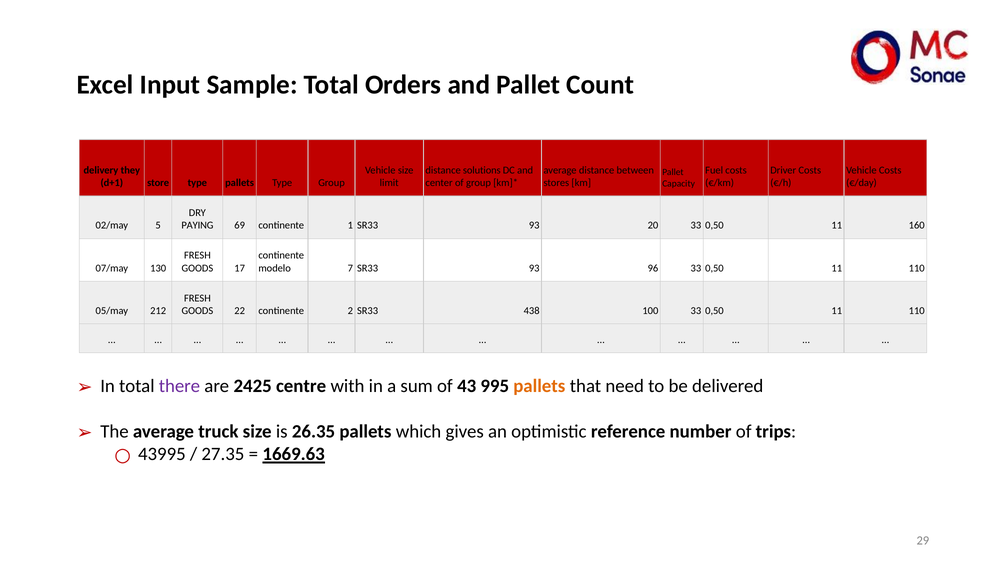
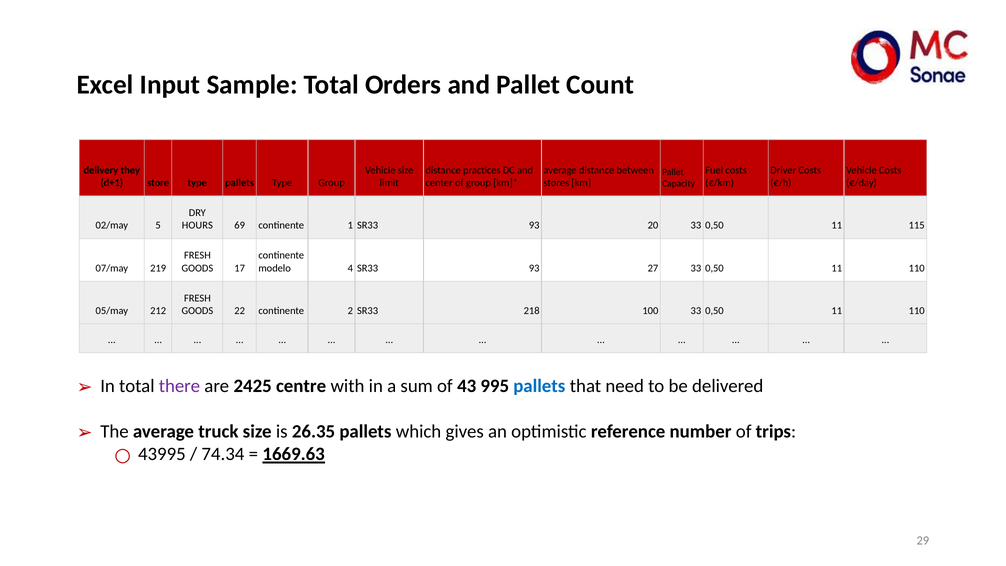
solutions: solutions -> practices
PAYING: PAYING -> HOURS
160: 160 -> 115
130: 130 -> 219
7: 7 -> 4
96: 96 -> 27
438: 438 -> 218
pallets at (539, 386) colour: orange -> blue
27.35: 27.35 -> 74.34
